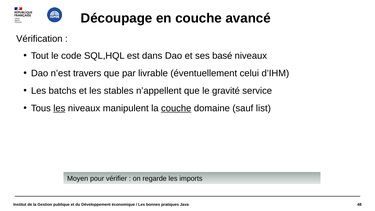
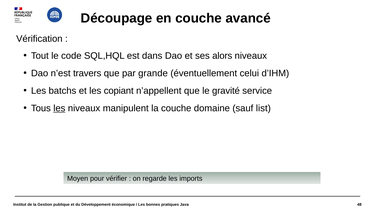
basé: basé -> alors
livrable: livrable -> grande
stables: stables -> copiant
couche at (176, 108) underline: present -> none
